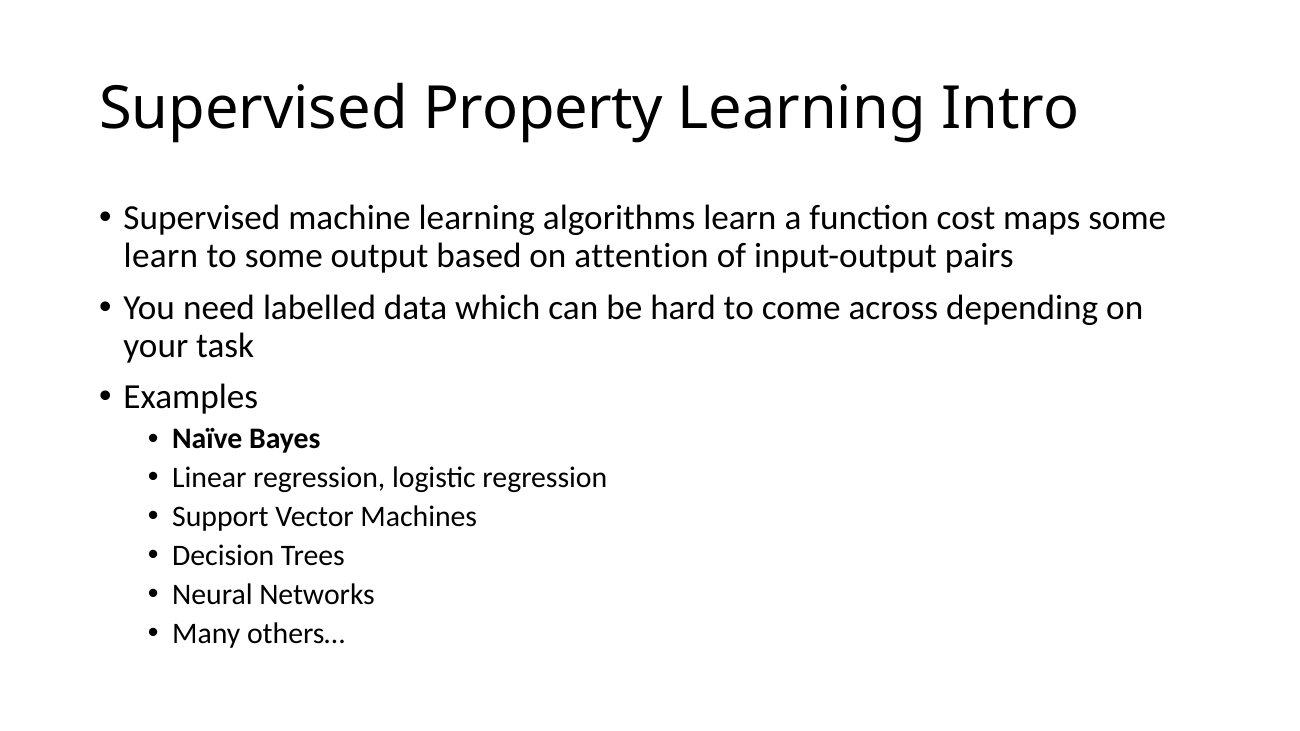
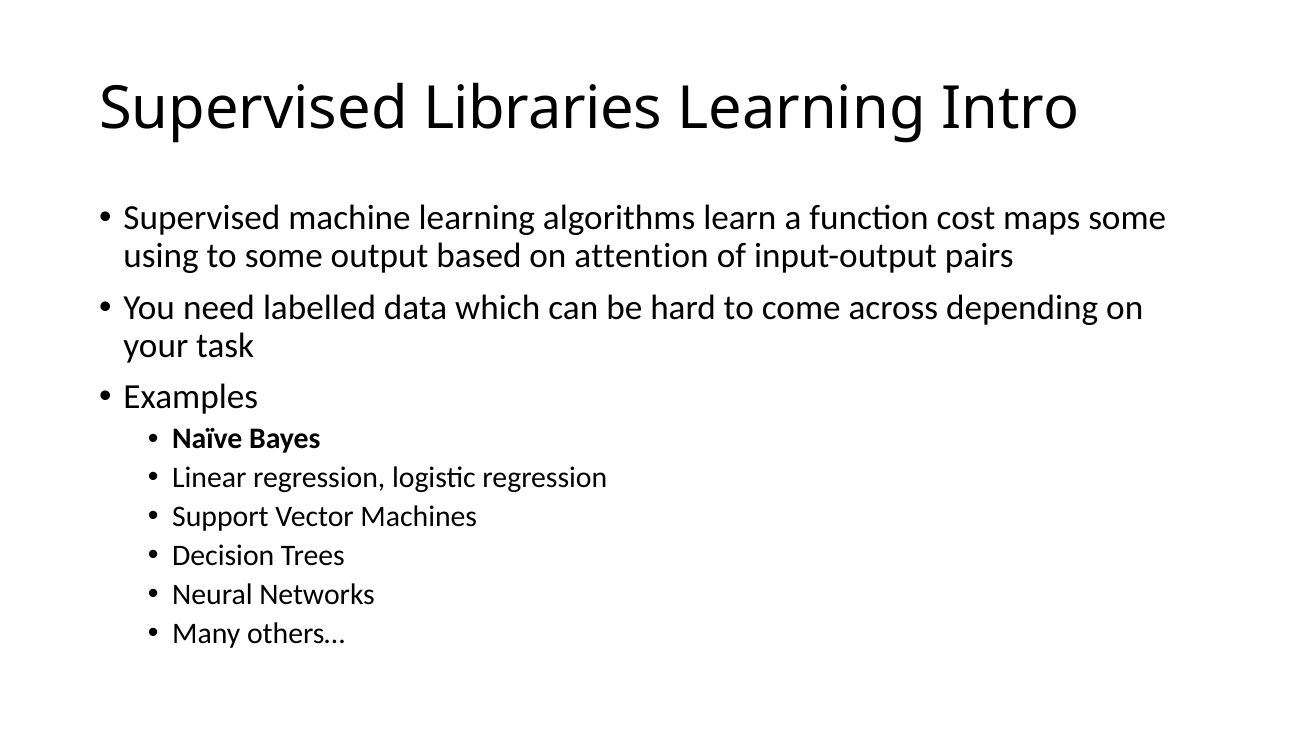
Property: Property -> Libraries
learn at (161, 256): learn -> using
